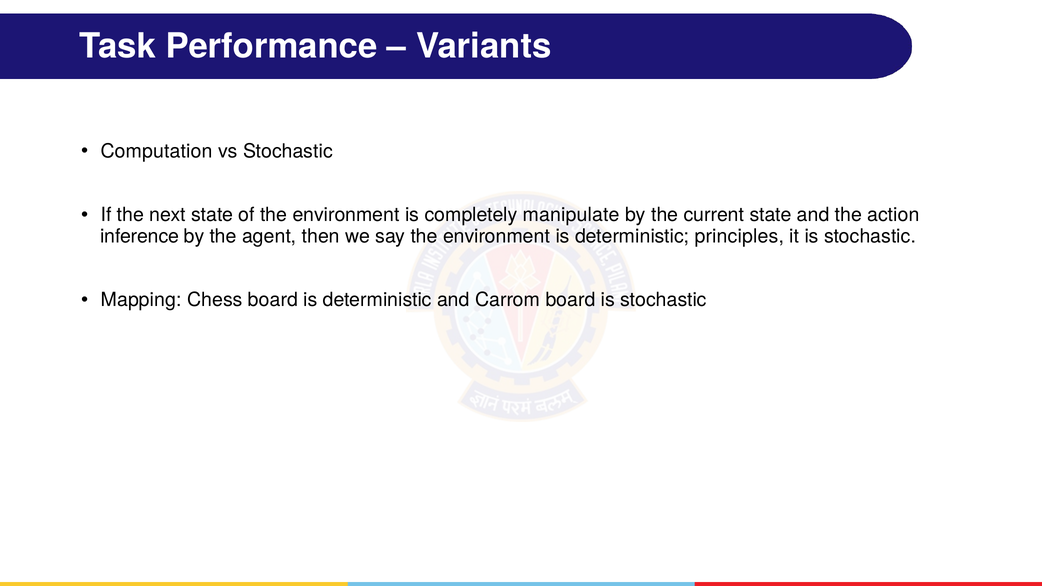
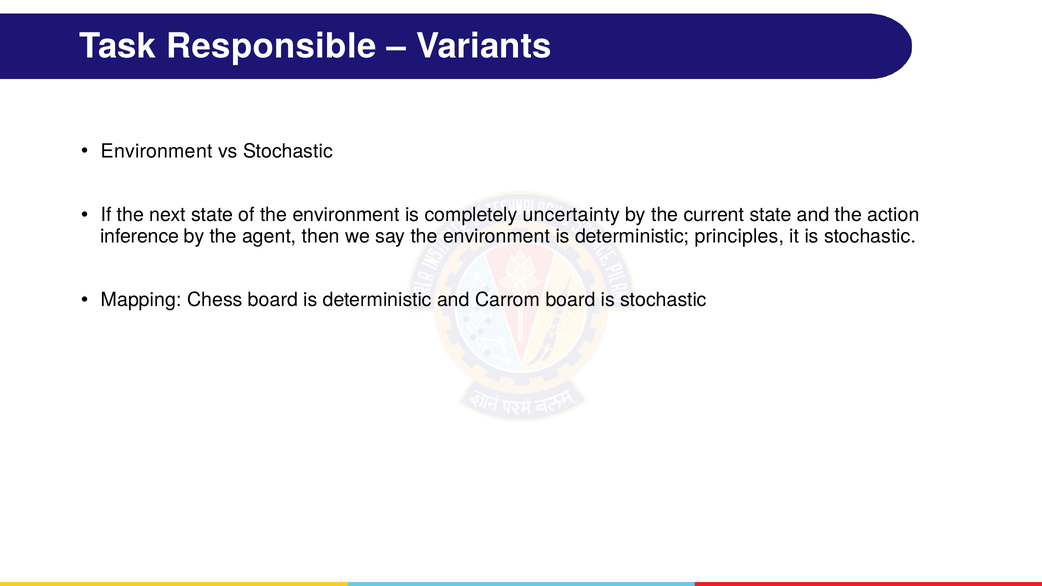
Performance: Performance -> Responsible
Computation at (157, 151): Computation -> Environment
manipulate: manipulate -> uncertainty
